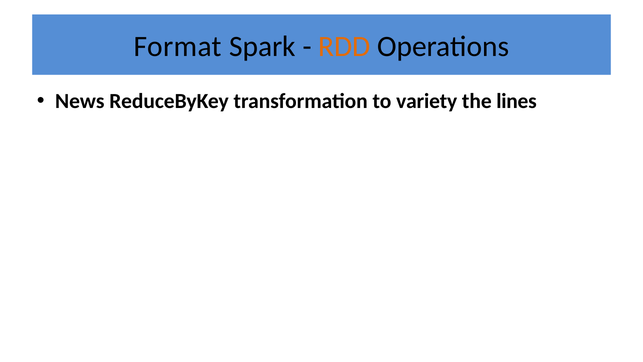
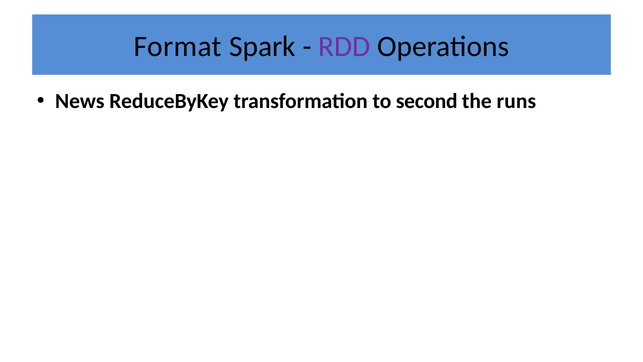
RDD colour: orange -> purple
variety: variety -> second
lines: lines -> runs
